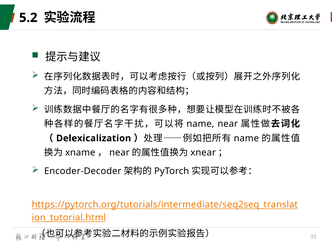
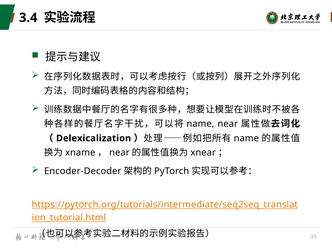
5.2: 5.2 -> 3.4
